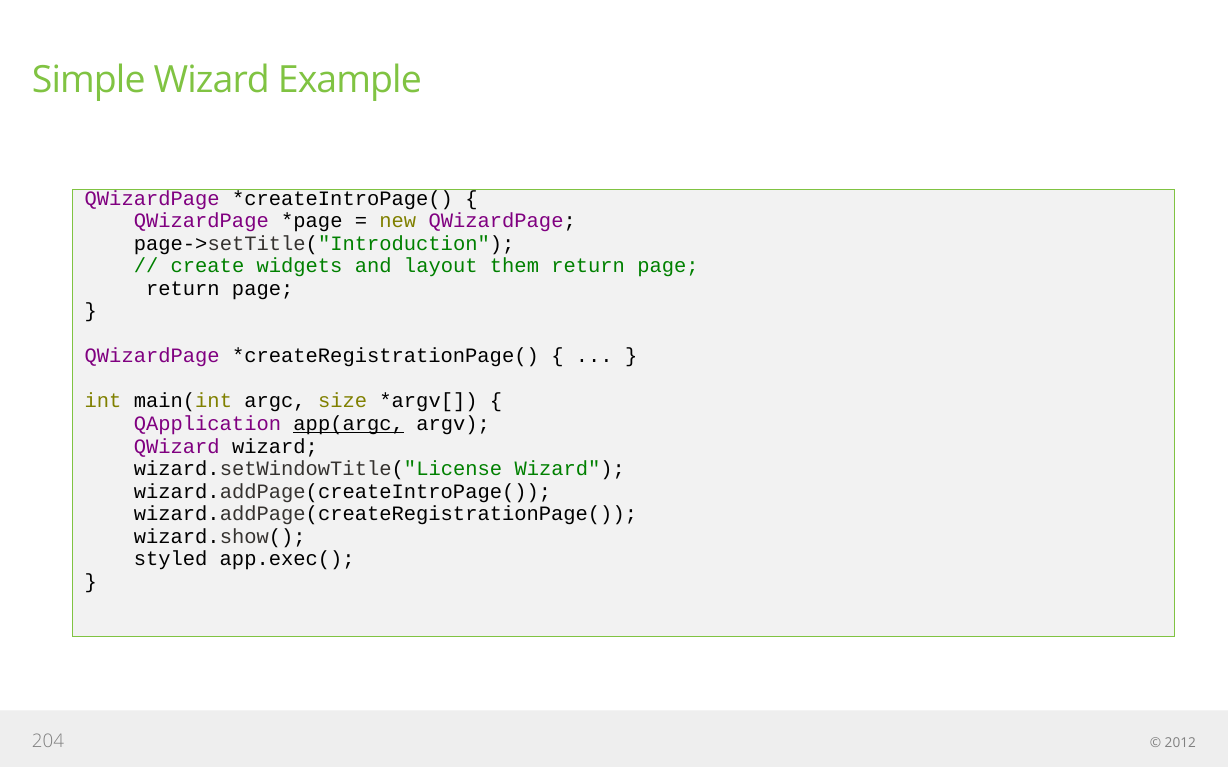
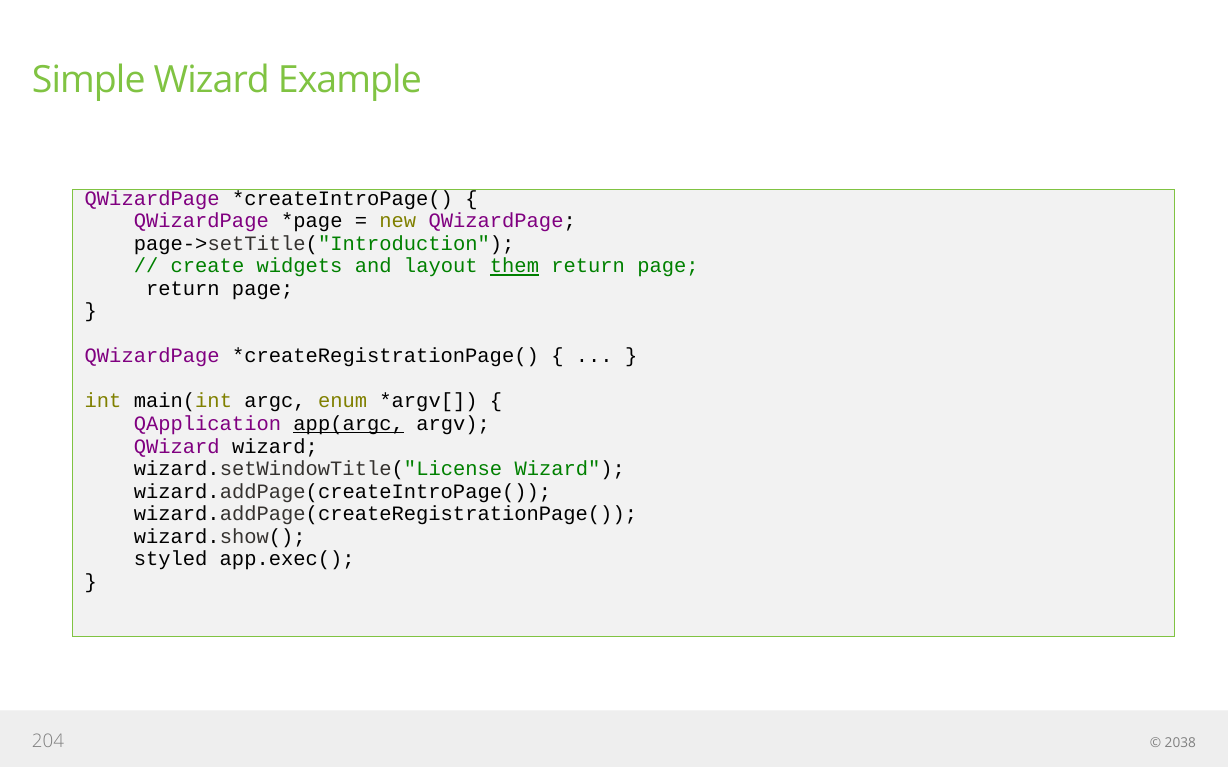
them underline: none -> present
size: size -> enum
2012: 2012 -> 2038
